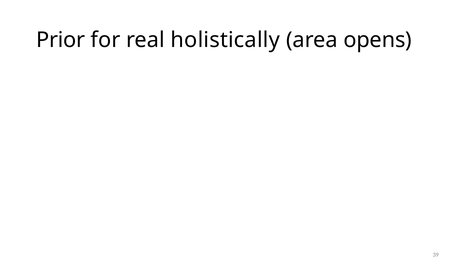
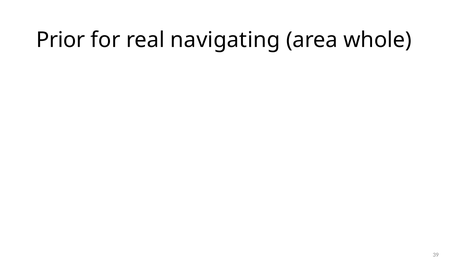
holistically: holistically -> navigating
opens: opens -> whole
